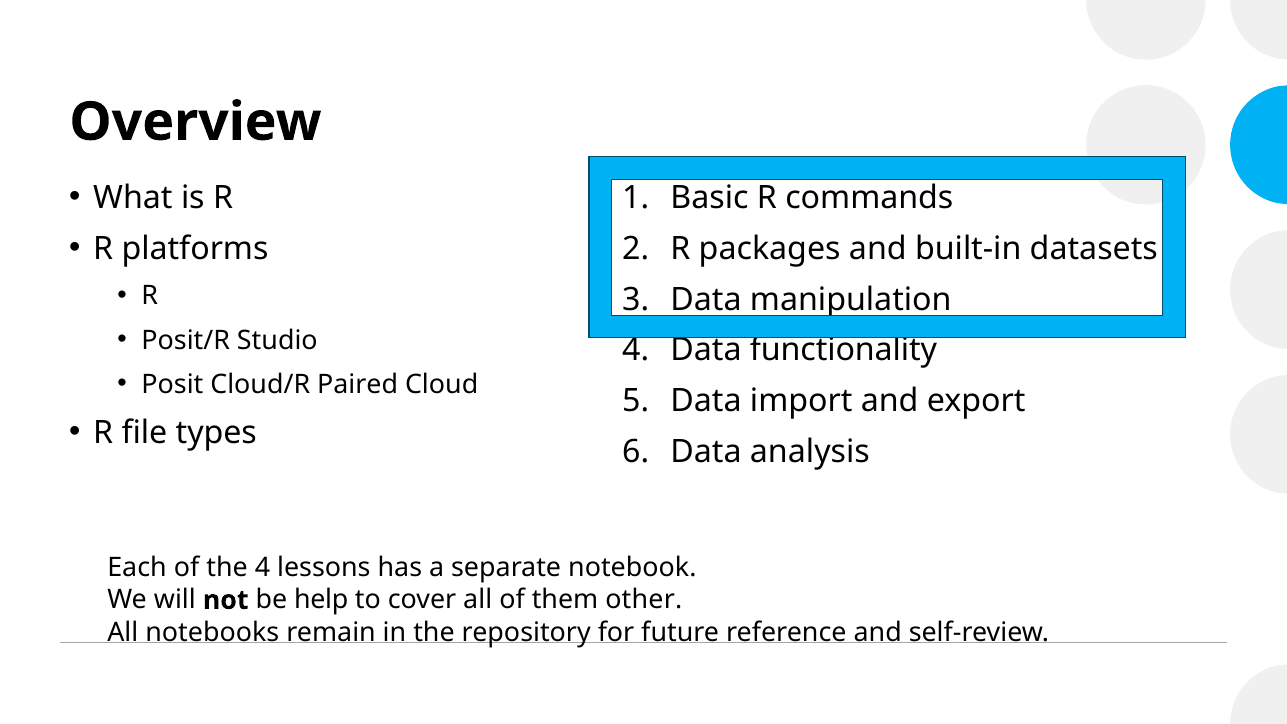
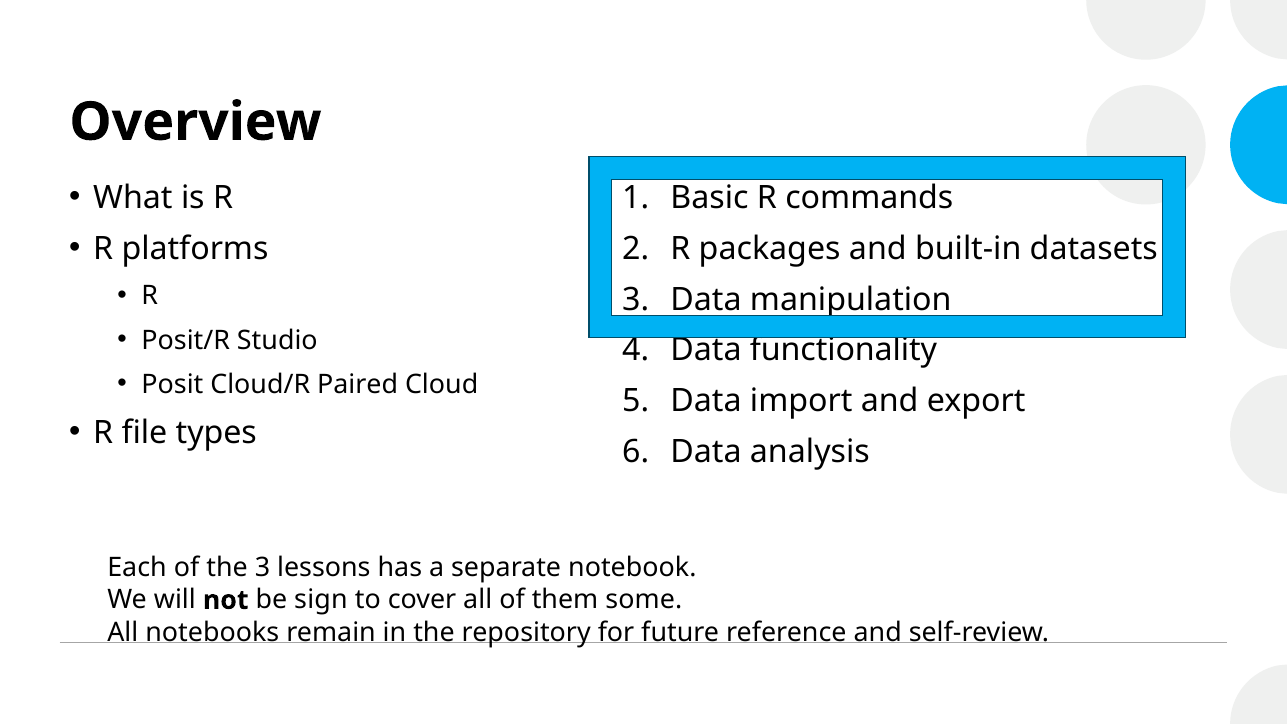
the 4: 4 -> 3
help: help -> sign
other: other -> some
